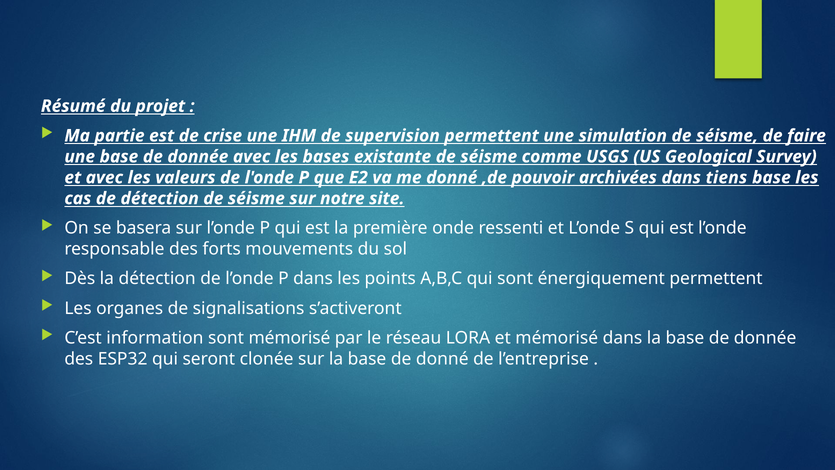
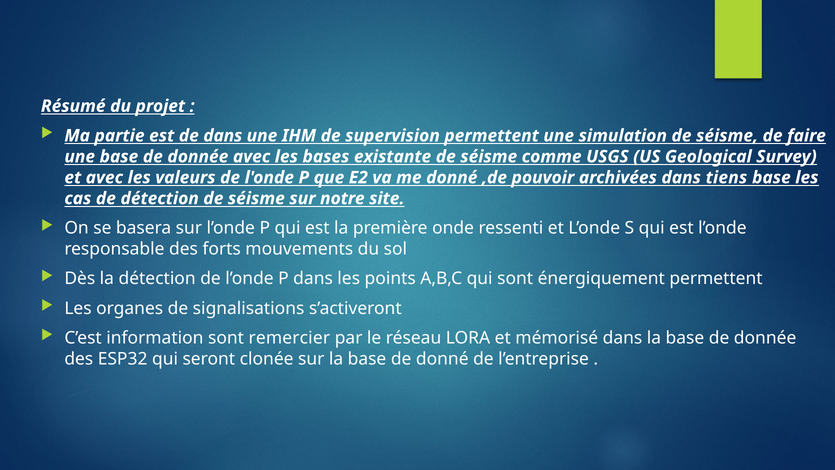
de crise: crise -> dans
sont mémorisé: mémorisé -> remercier
